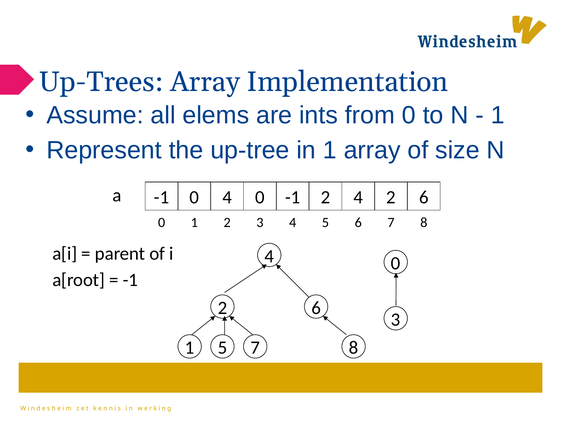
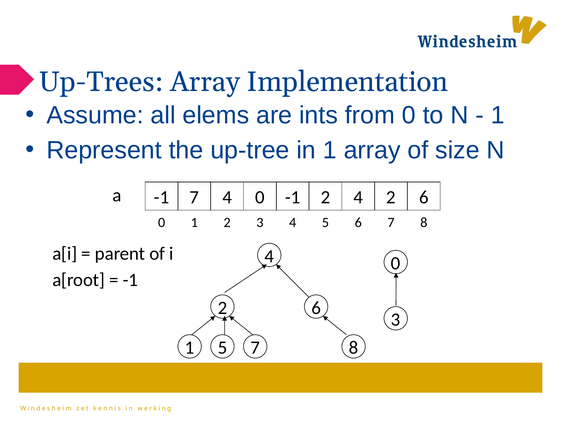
-1 0: 0 -> 7
